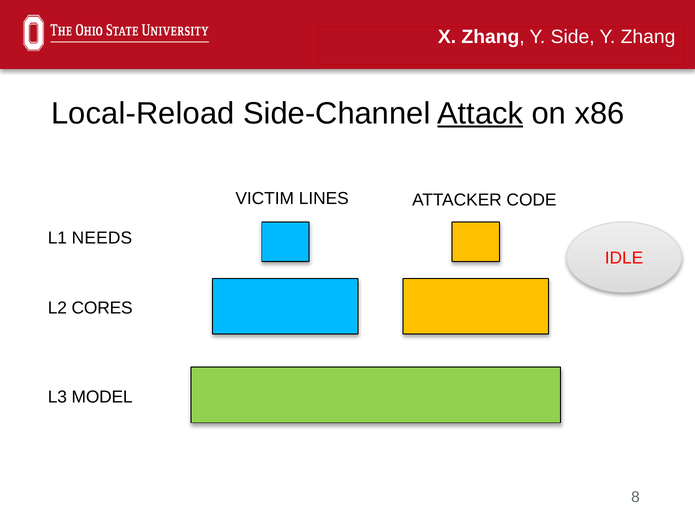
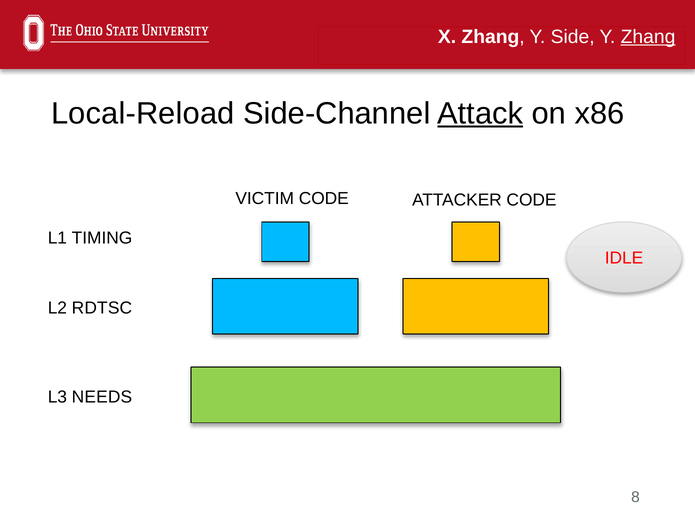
Zhang at (648, 37) underline: none -> present
VICTIM LINES: LINES -> CODE
NEEDS: NEEDS -> TIMING
CORES: CORES -> RDTSC
MODEL: MODEL -> NEEDS
